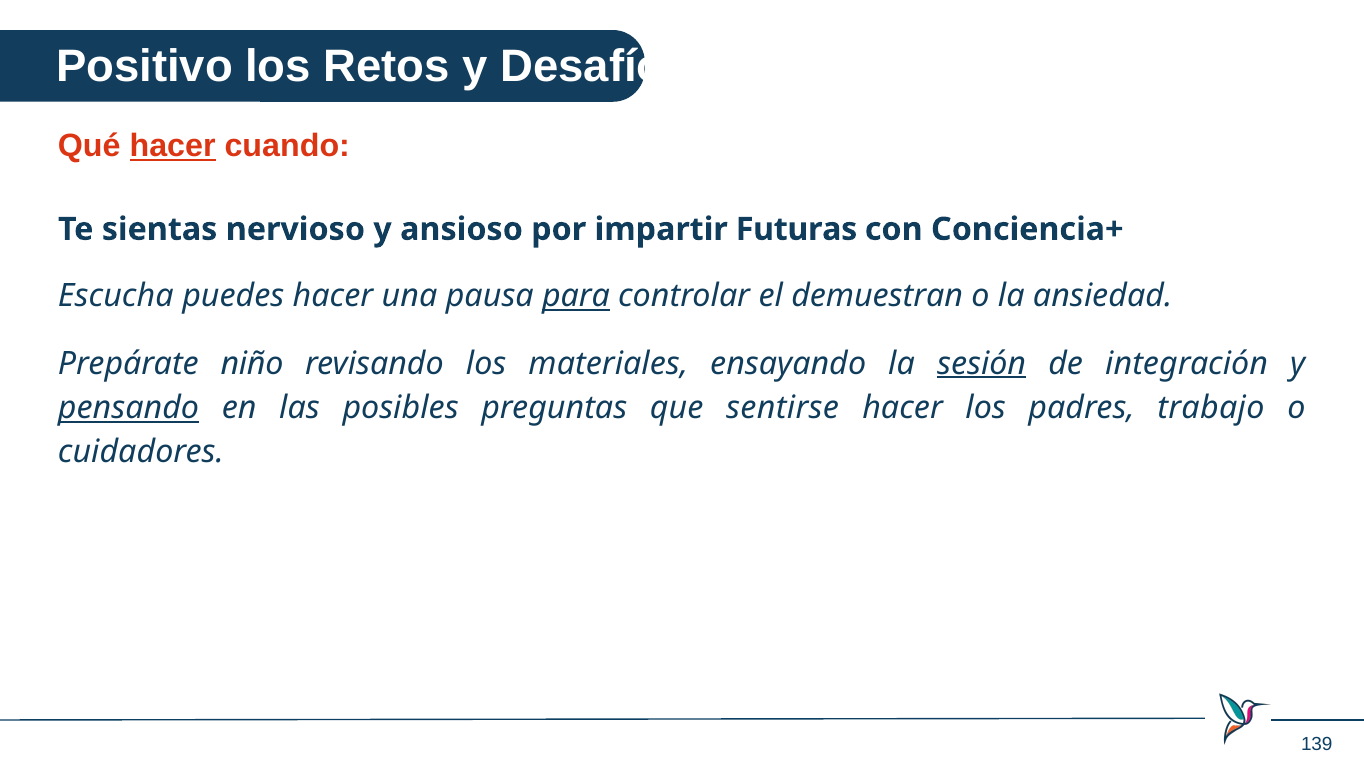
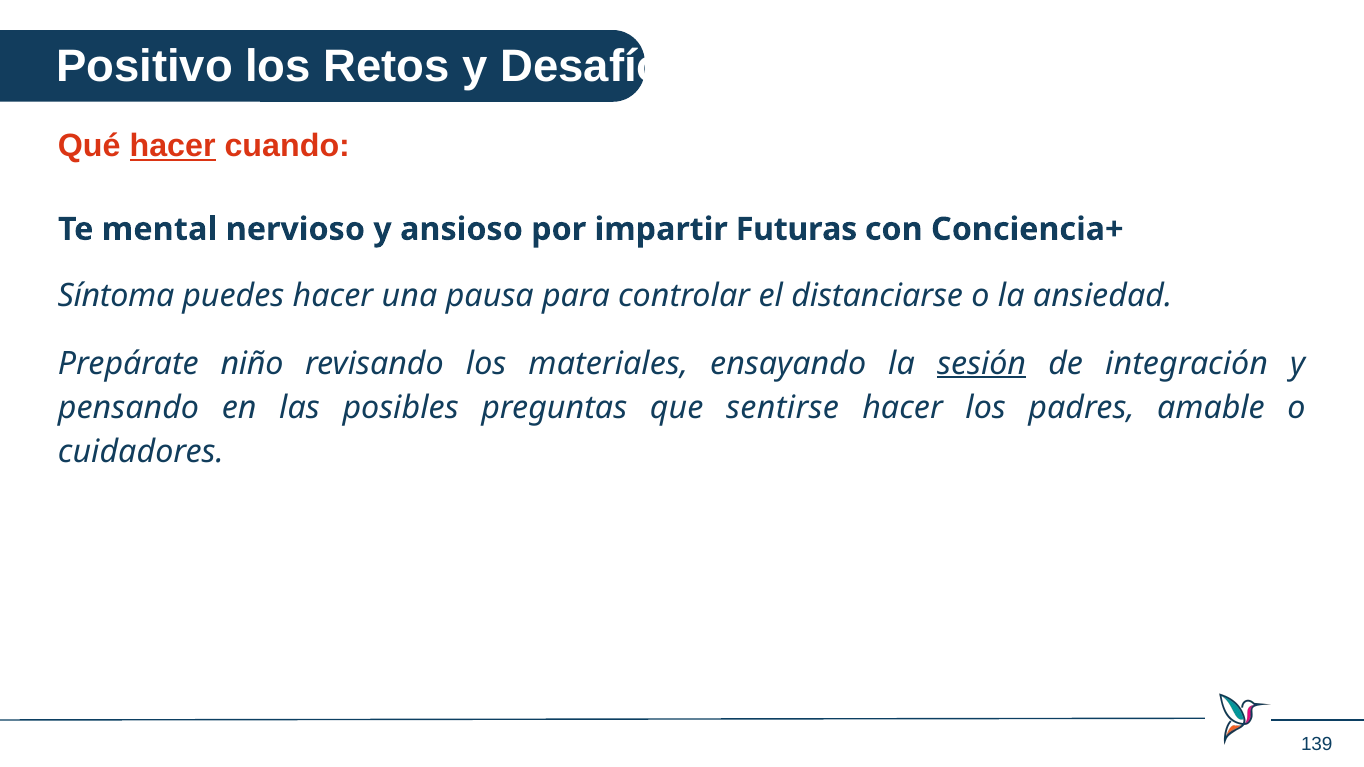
sientas: sientas -> mental
Escucha: Escucha -> Síntoma
para underline: present -> none
demuestran: demuestran -> distanciarse
pensando underline: present -> none
trabajo: trabajo -> amable
